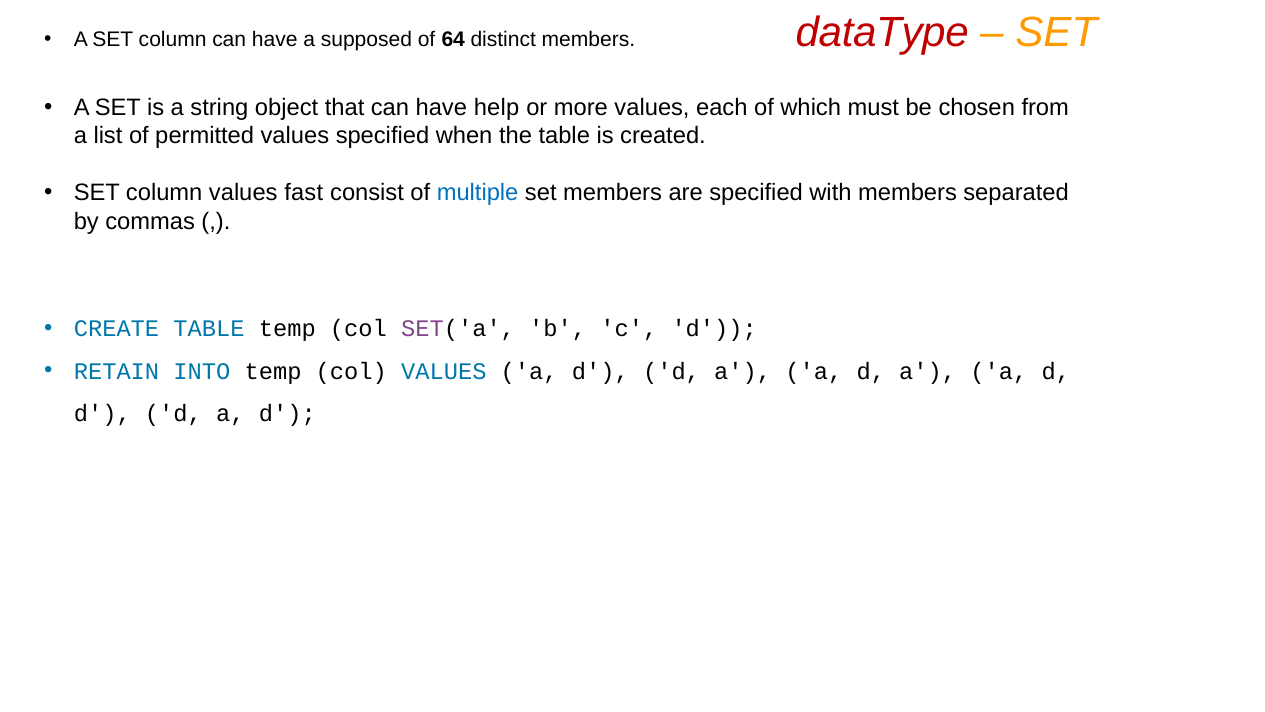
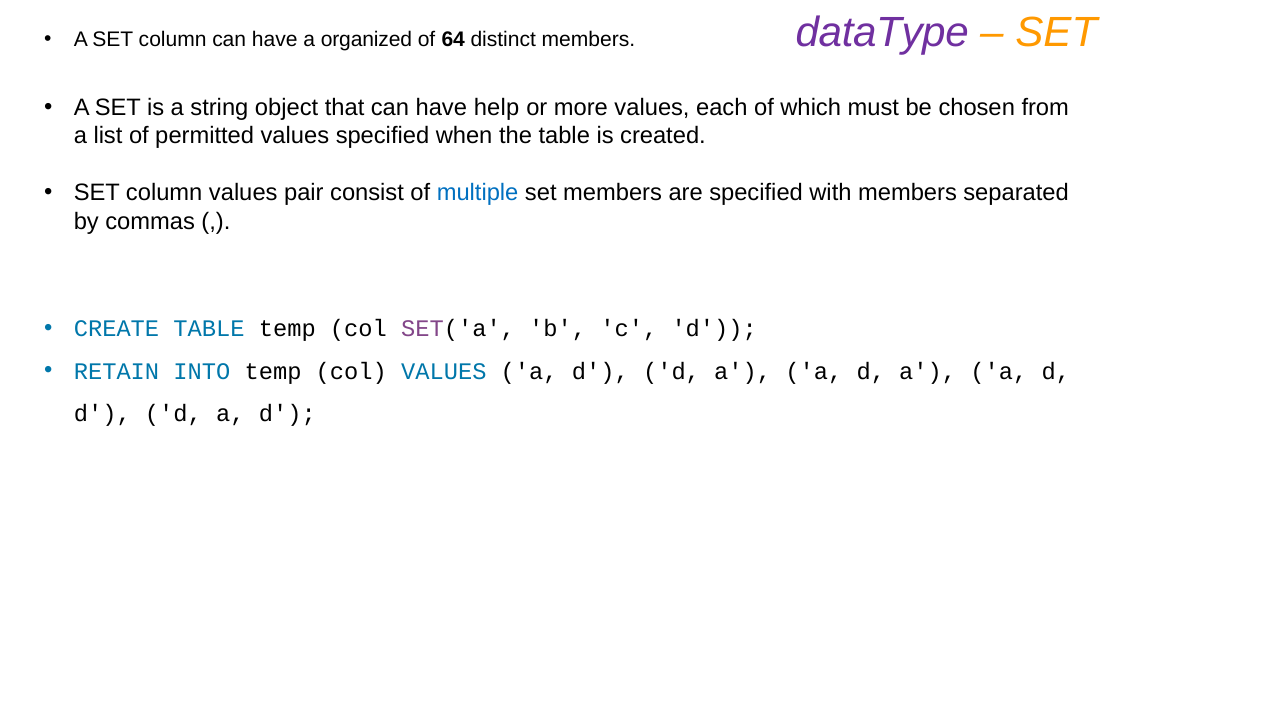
dataType colour: red -> purple
supposed: supposed -> organized
fast: fast -> pair
